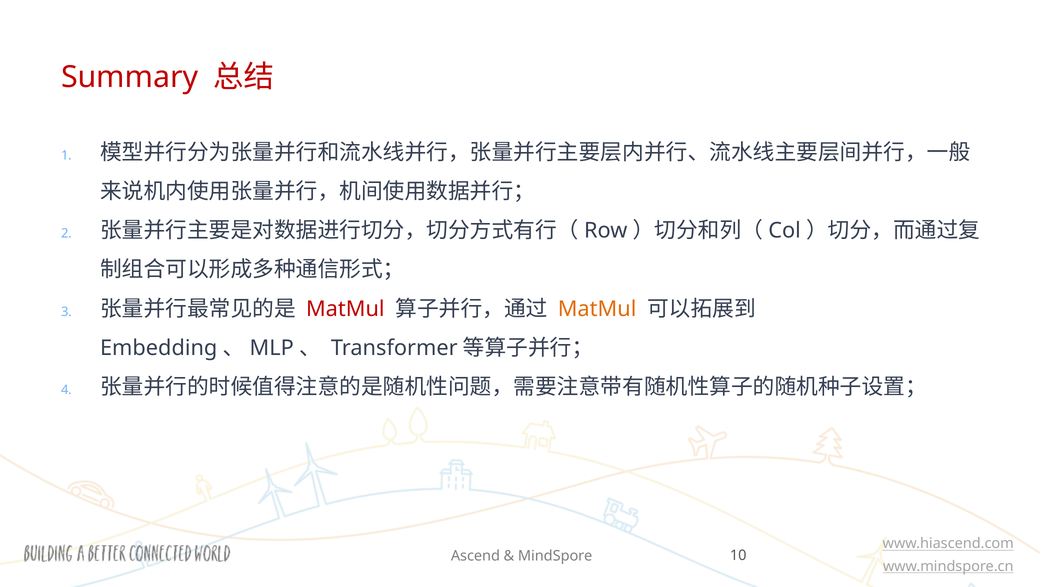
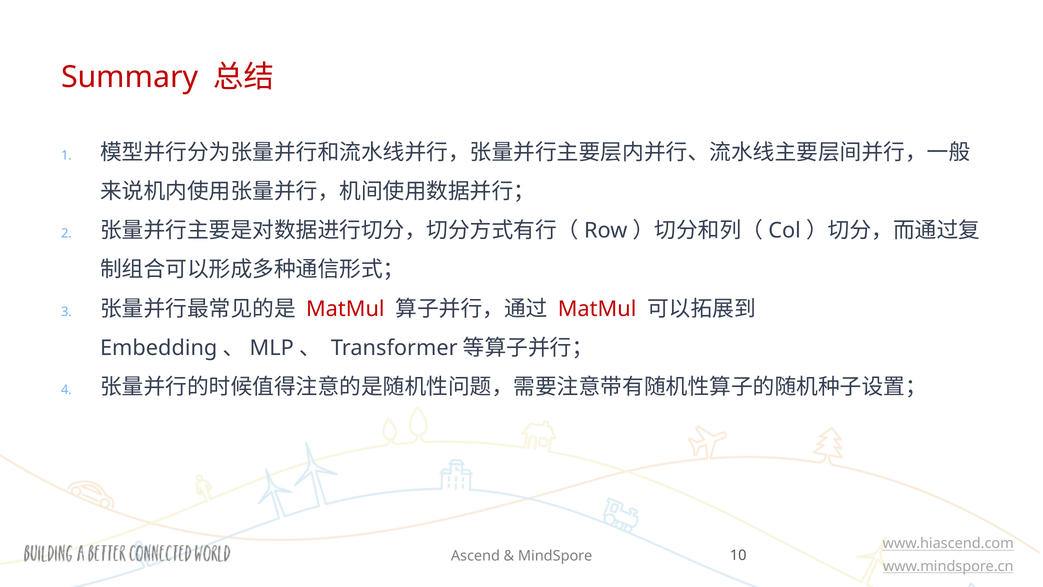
MatMul at (597, 309) colour: orange -> red
